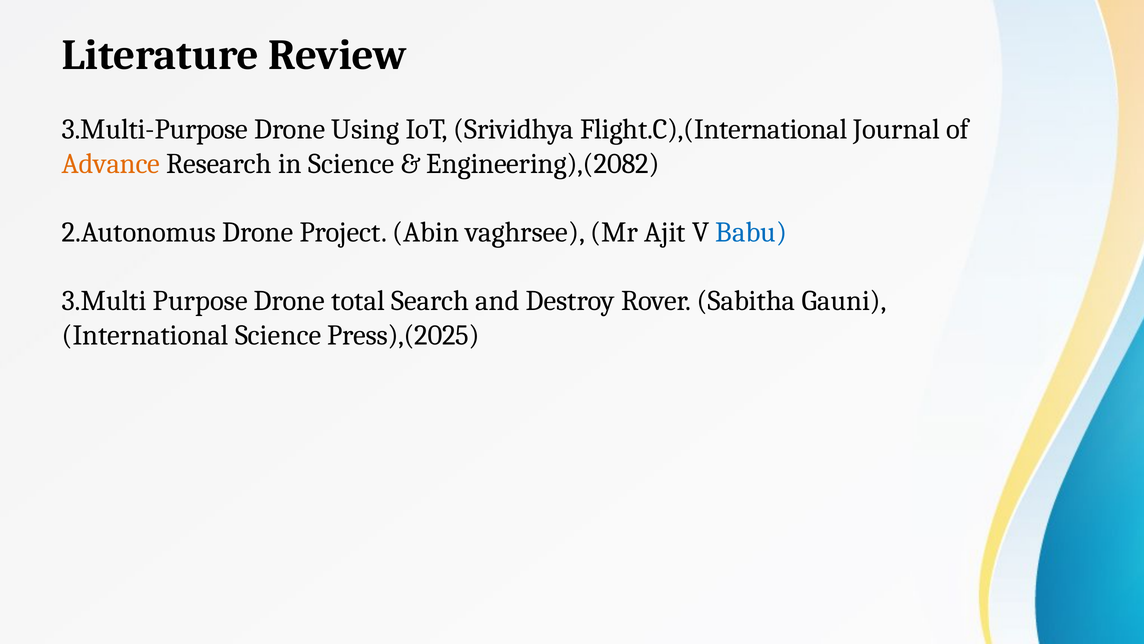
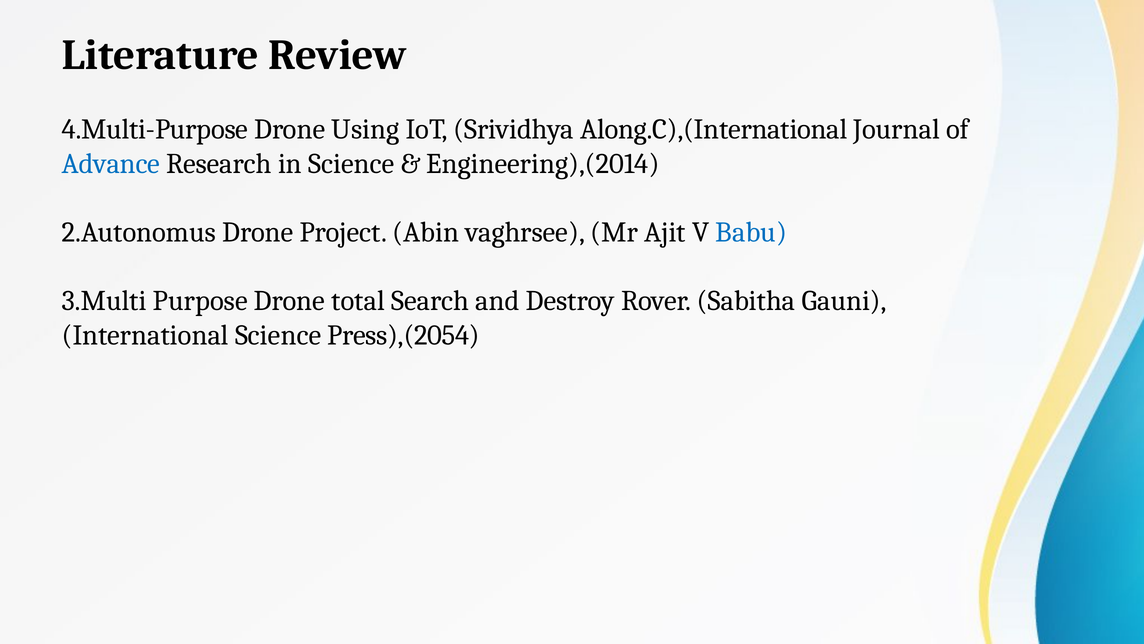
3.Multi-Purpose: 3.Multi-Purpose -> 4.Multi-Purpose
Flight.C),(International: Flight.C),(International -> Along.C),(International
Advance colour: orange -> blue
Engineering),(2082: Engineering),(2082 -> Engineering),(2014
Press),(2025: Press),(2025 -> Press),(2054
